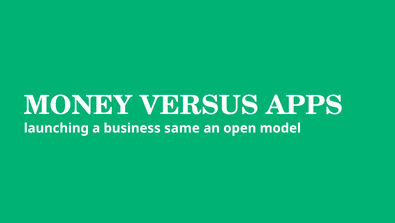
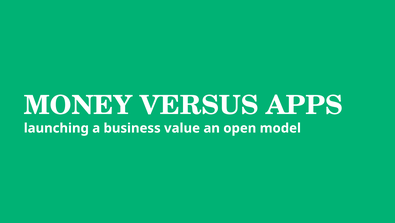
same: same -> value
